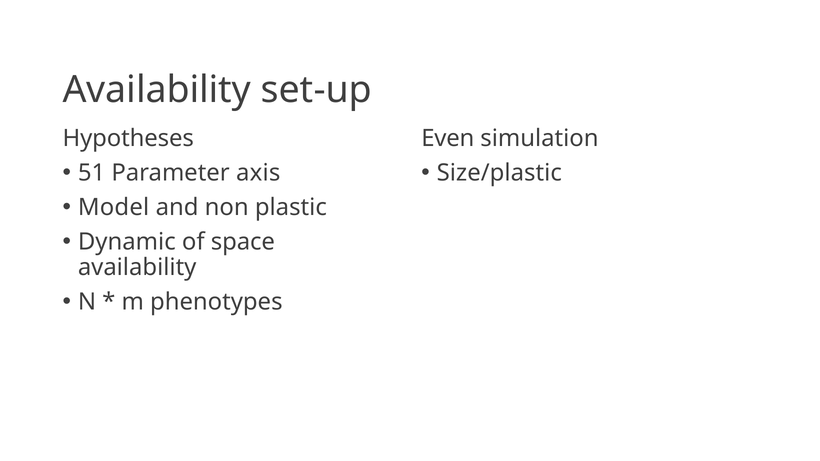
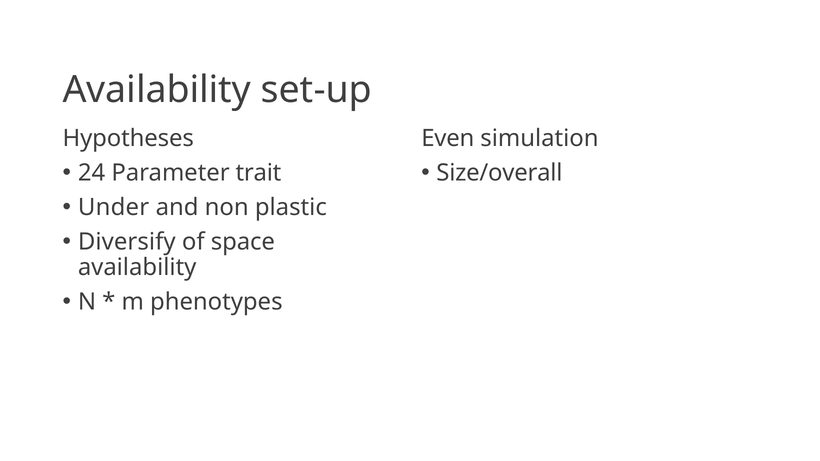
51: 51 -> 24
axis: axis -> trait
Size/plastic: Size/plastic -> Size/overall
Model: Model -> Under
Dynamic: Dynamic -> Diversify
